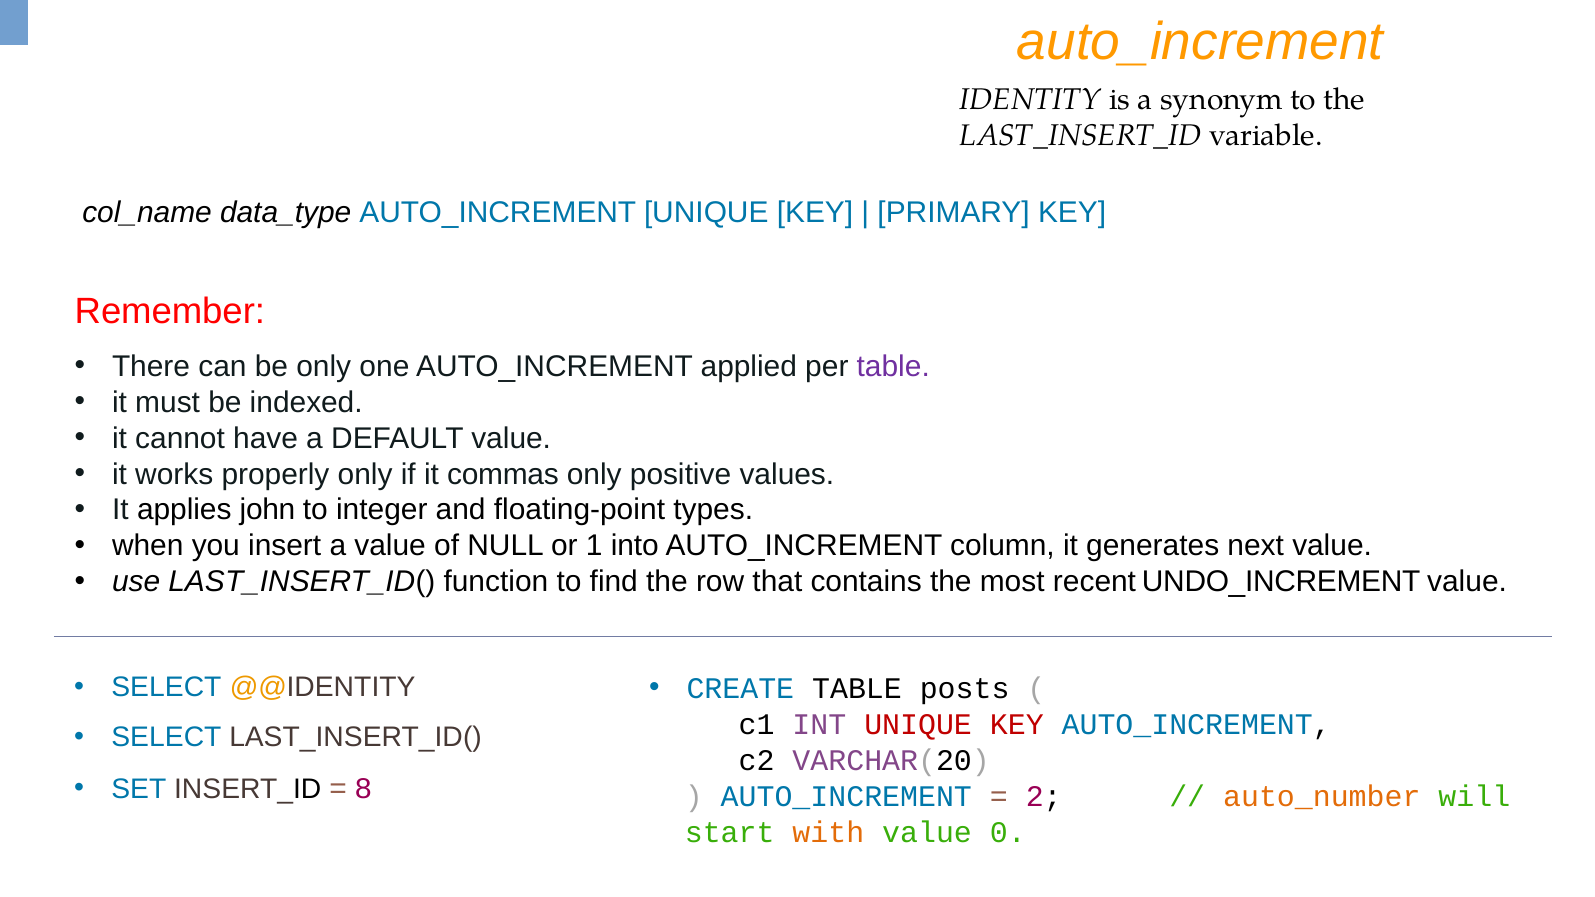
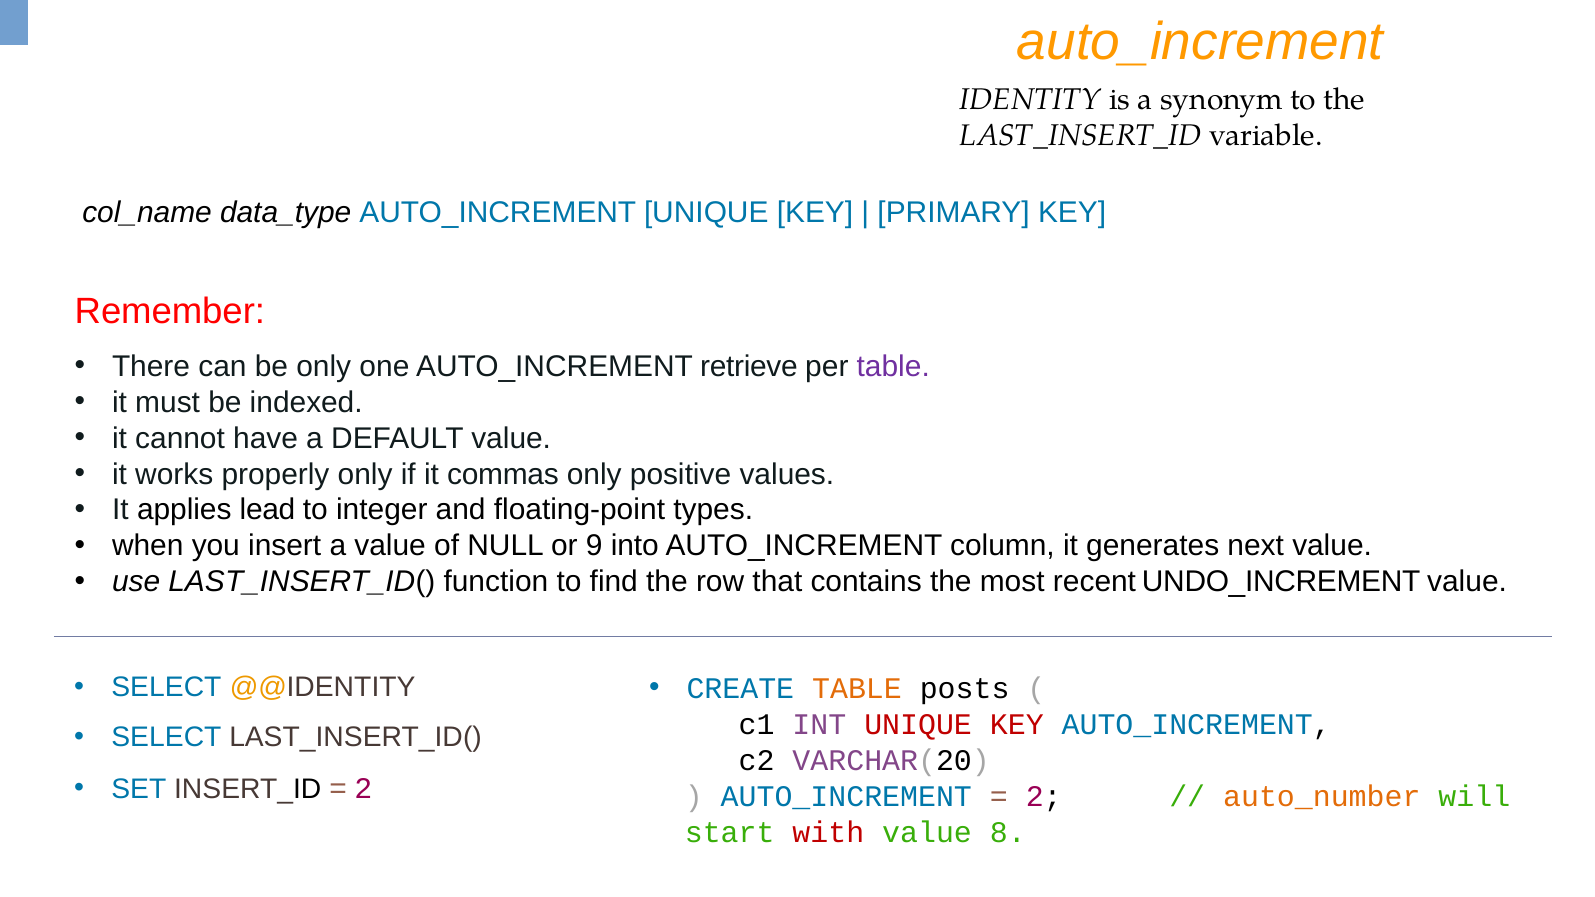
applied: applied -> retrieve
john: john -> lead
1: 1 -> 9
TABLE at (857, 689) colour: black -> orange
8 at (363, 788): 8 -> 2
with colour: orange -> red
0: 0 -> 8
